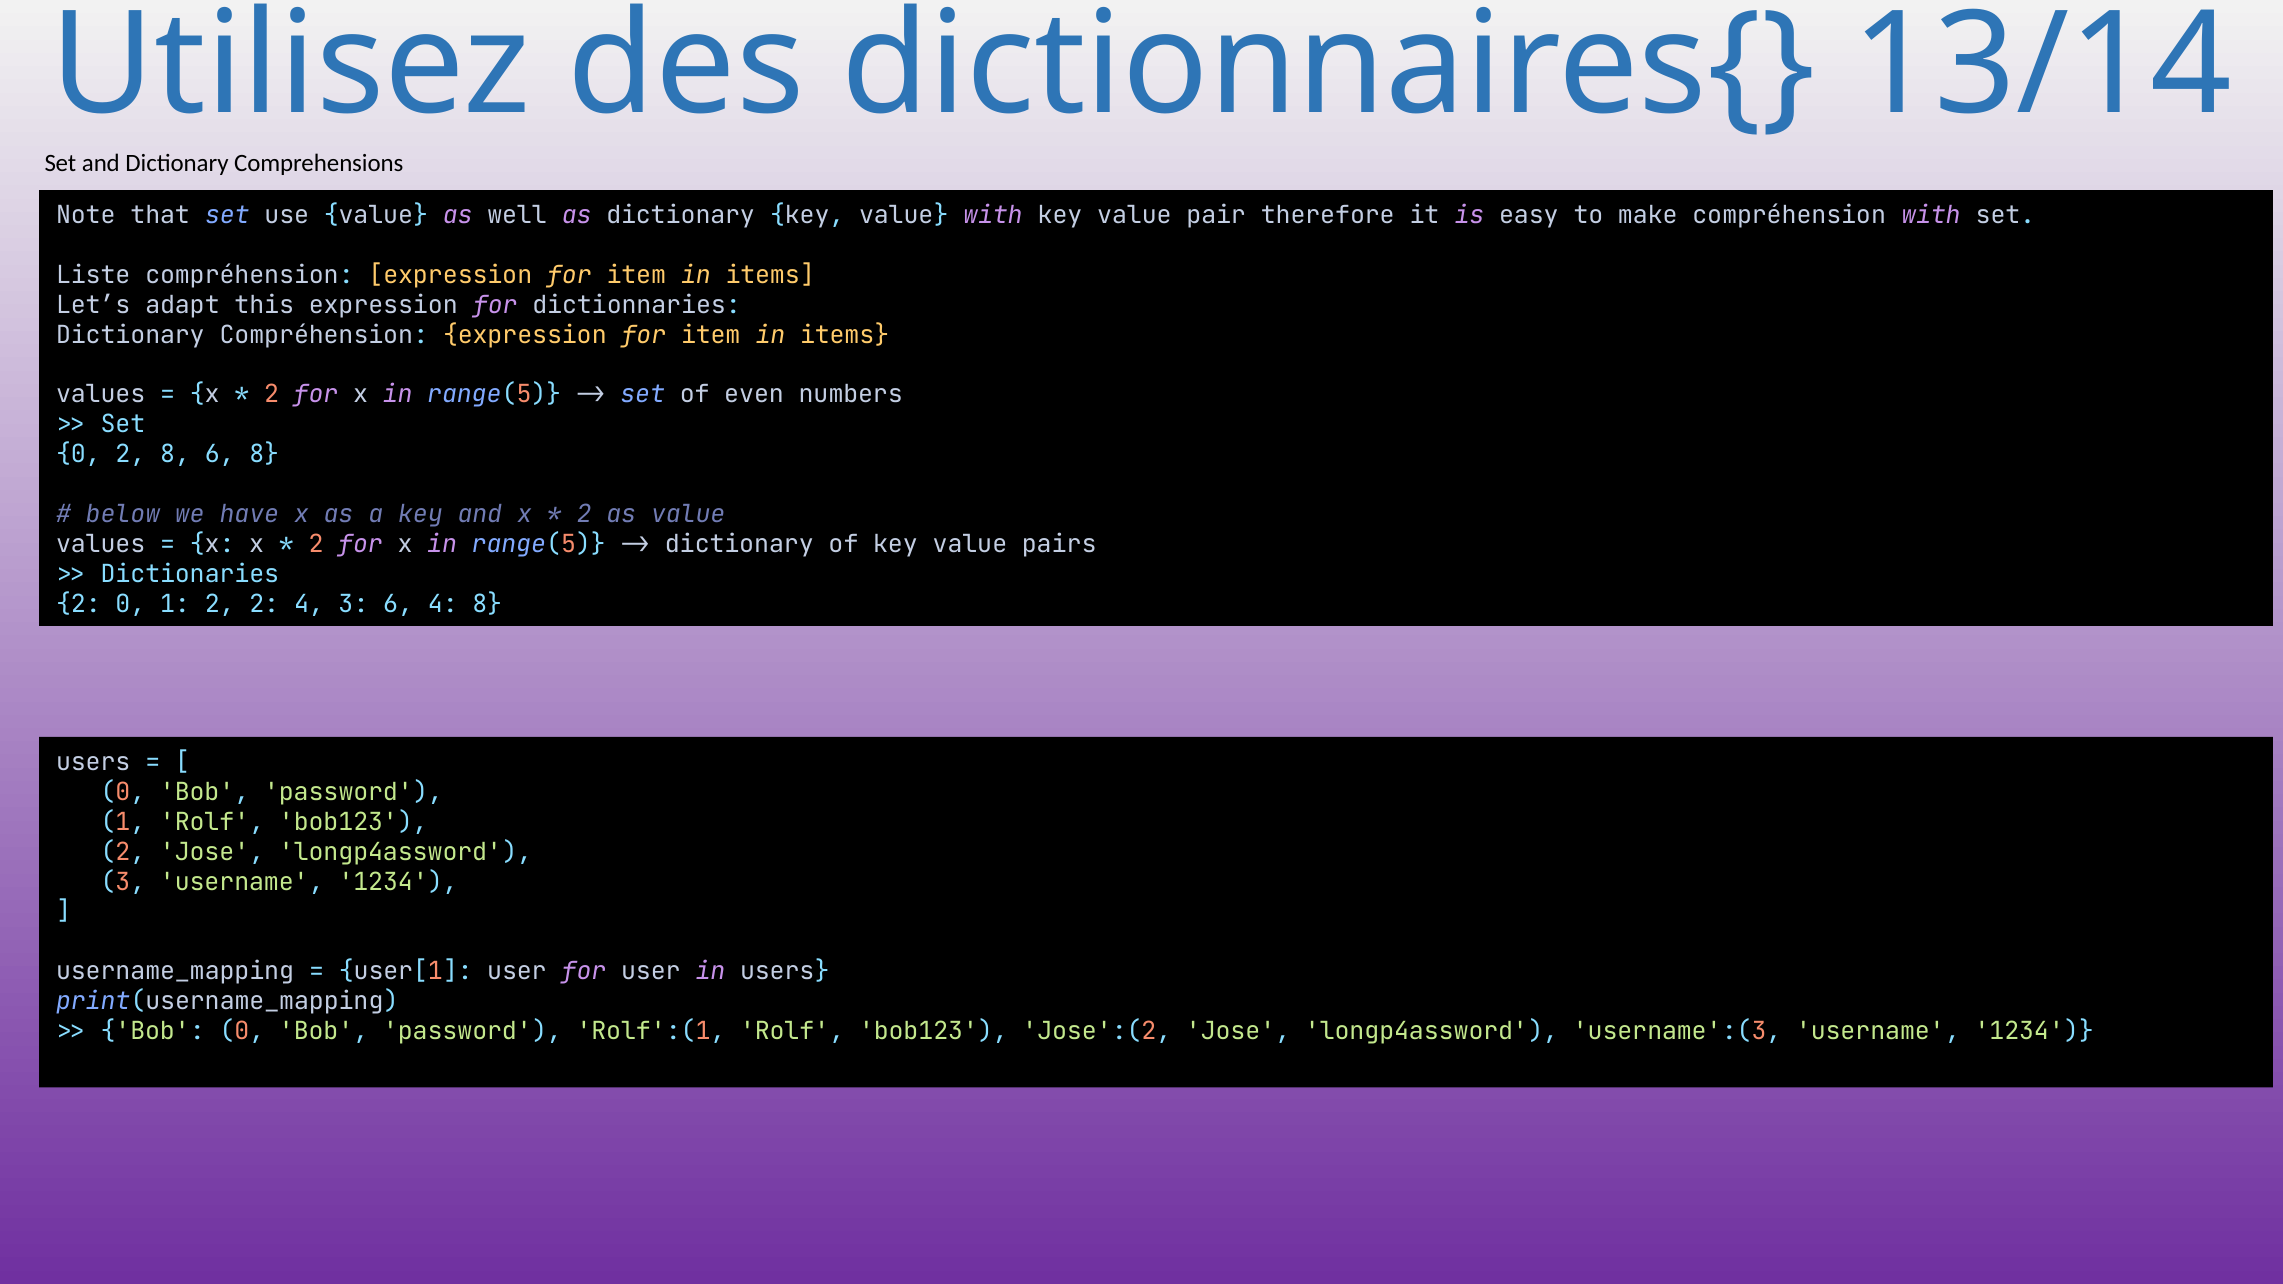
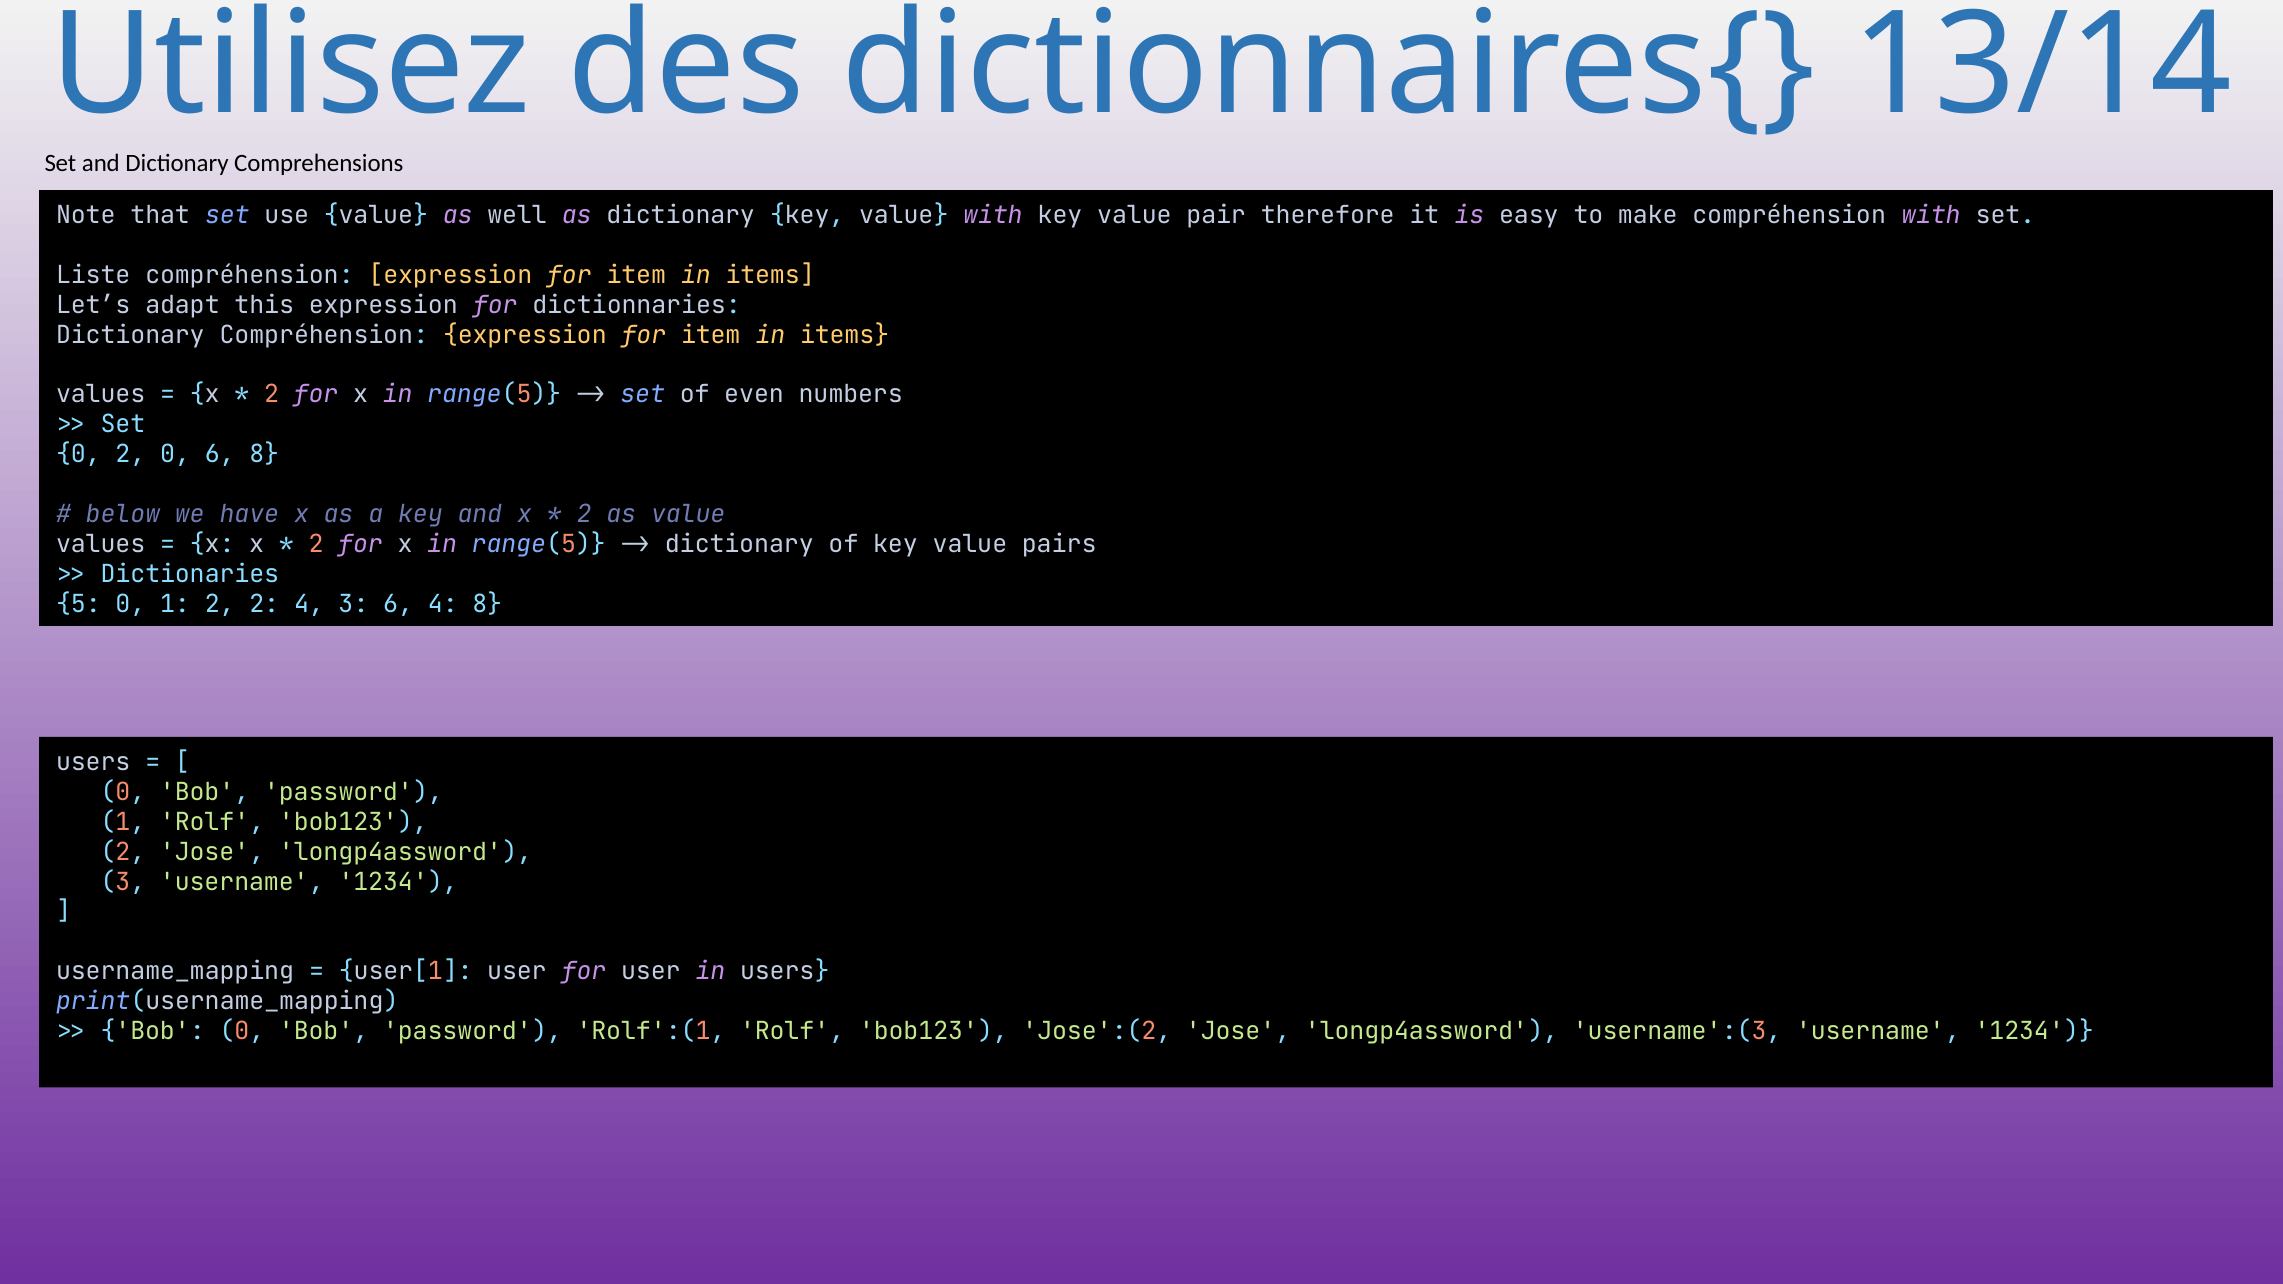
2 8: 8 -> 0
2 at (78, 604): 2 -> 5
